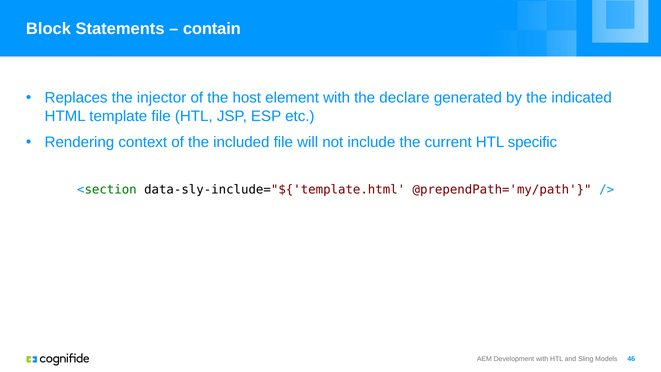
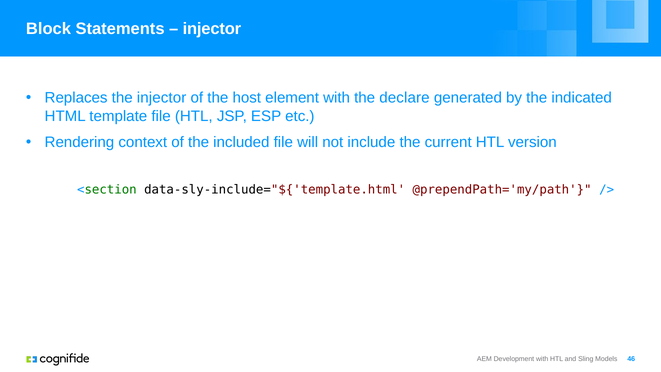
contain at (212, 29): contain -> injector
specific: specific -> version
